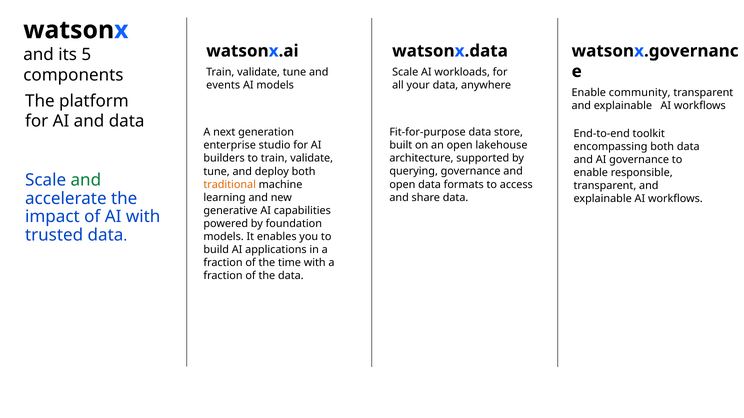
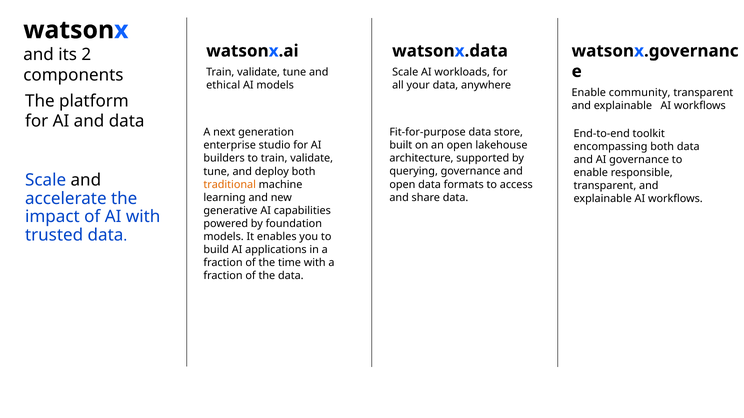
5: 5 -> 2
events: events -> ethical
and at (86, 180) colour: green -> black
